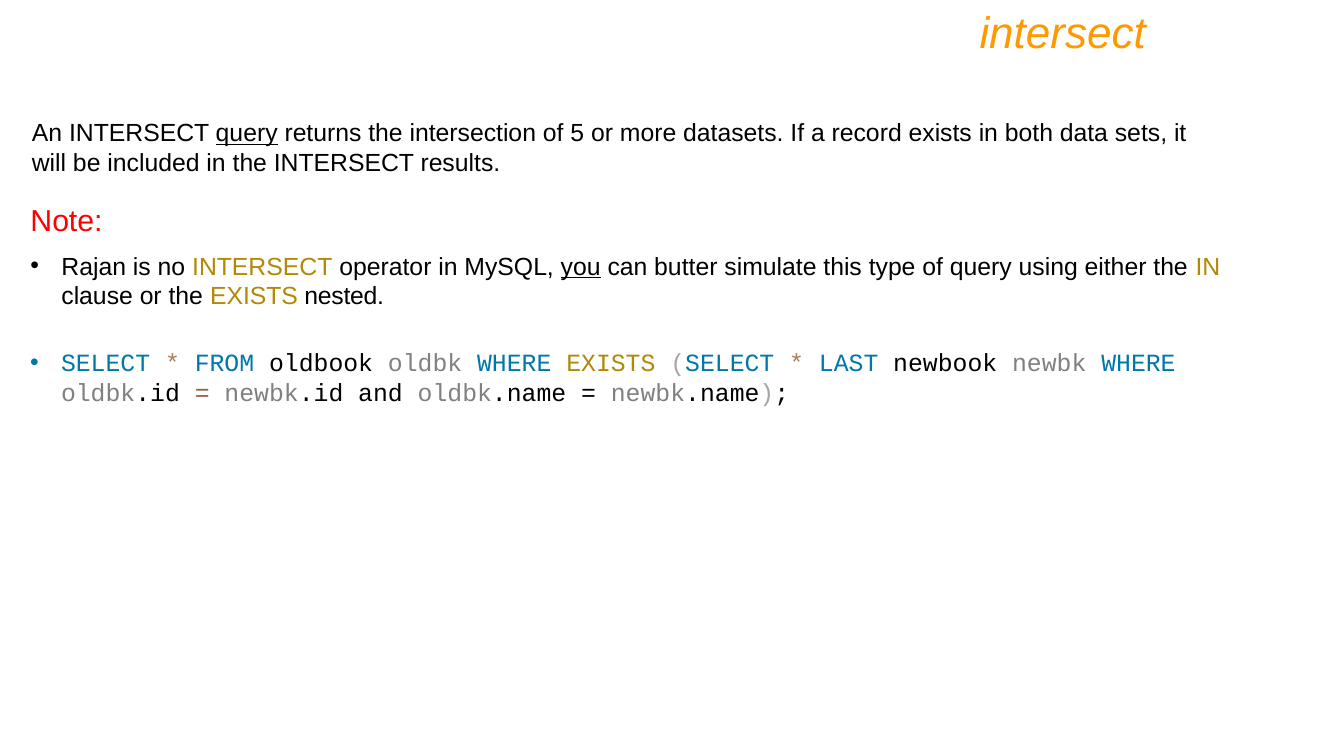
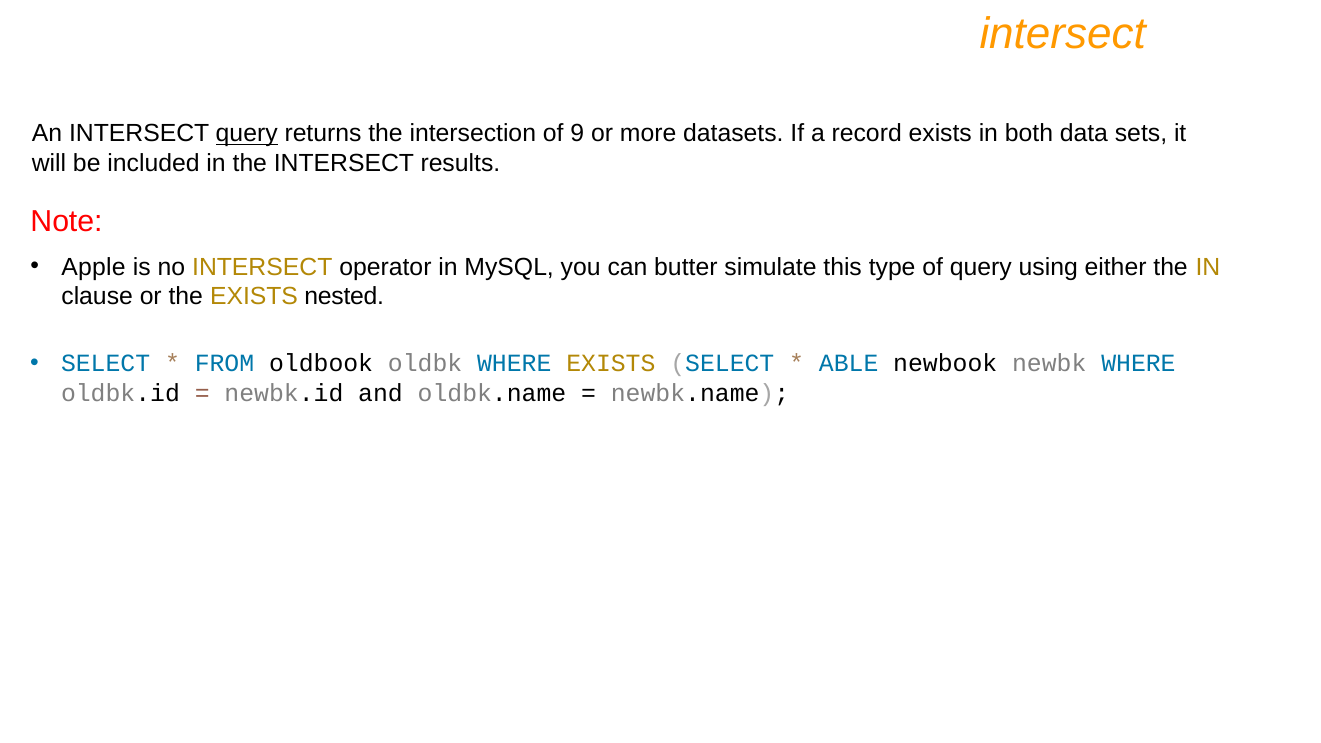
5: 5 -> 9
Rajan: Rajan -> Apple
you underline: present -> none
LAST: LAST -> ABLE
